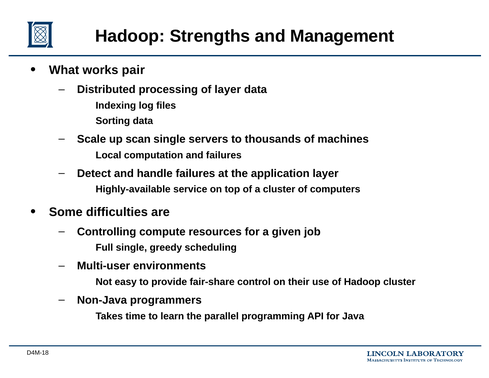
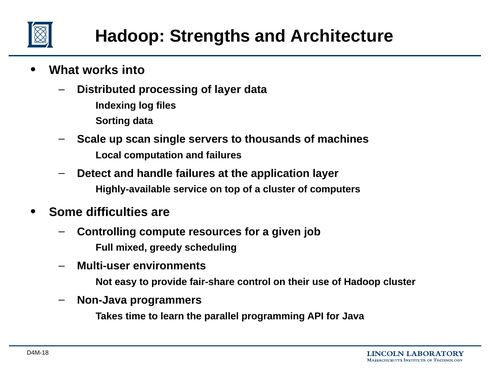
Management: Management -> Architecture
pair: pair -> into
Full single: single -> mixed
